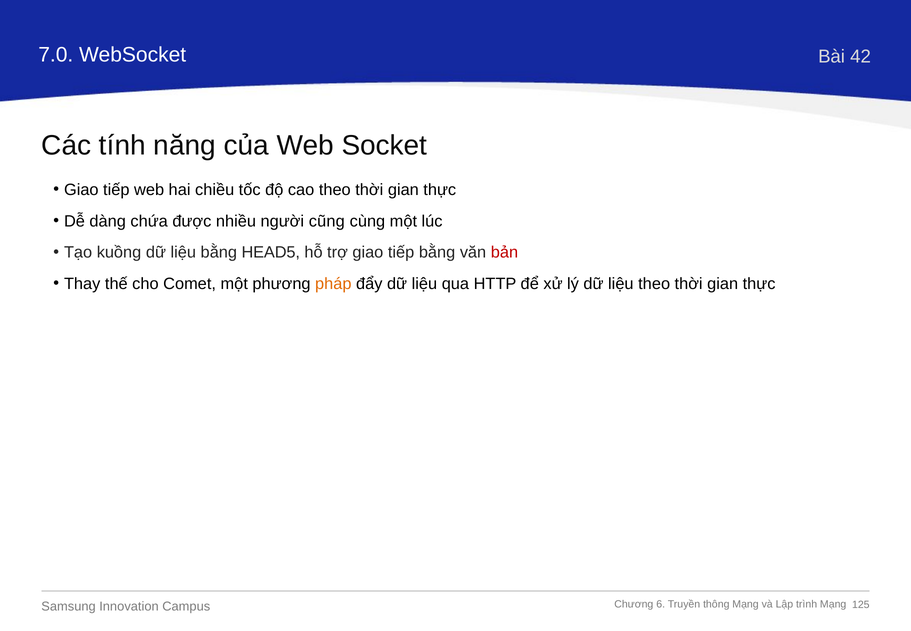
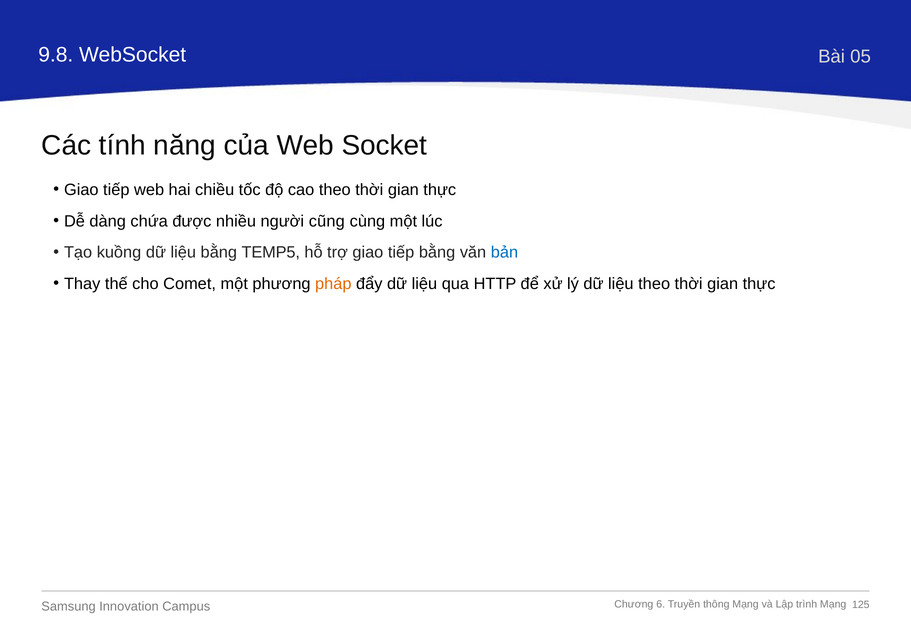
7.0: 7.0 -> 9.8
42: 42 -> 05
HEAD5: HEAD5 -> TEMP5
bản colour: red -> blue
